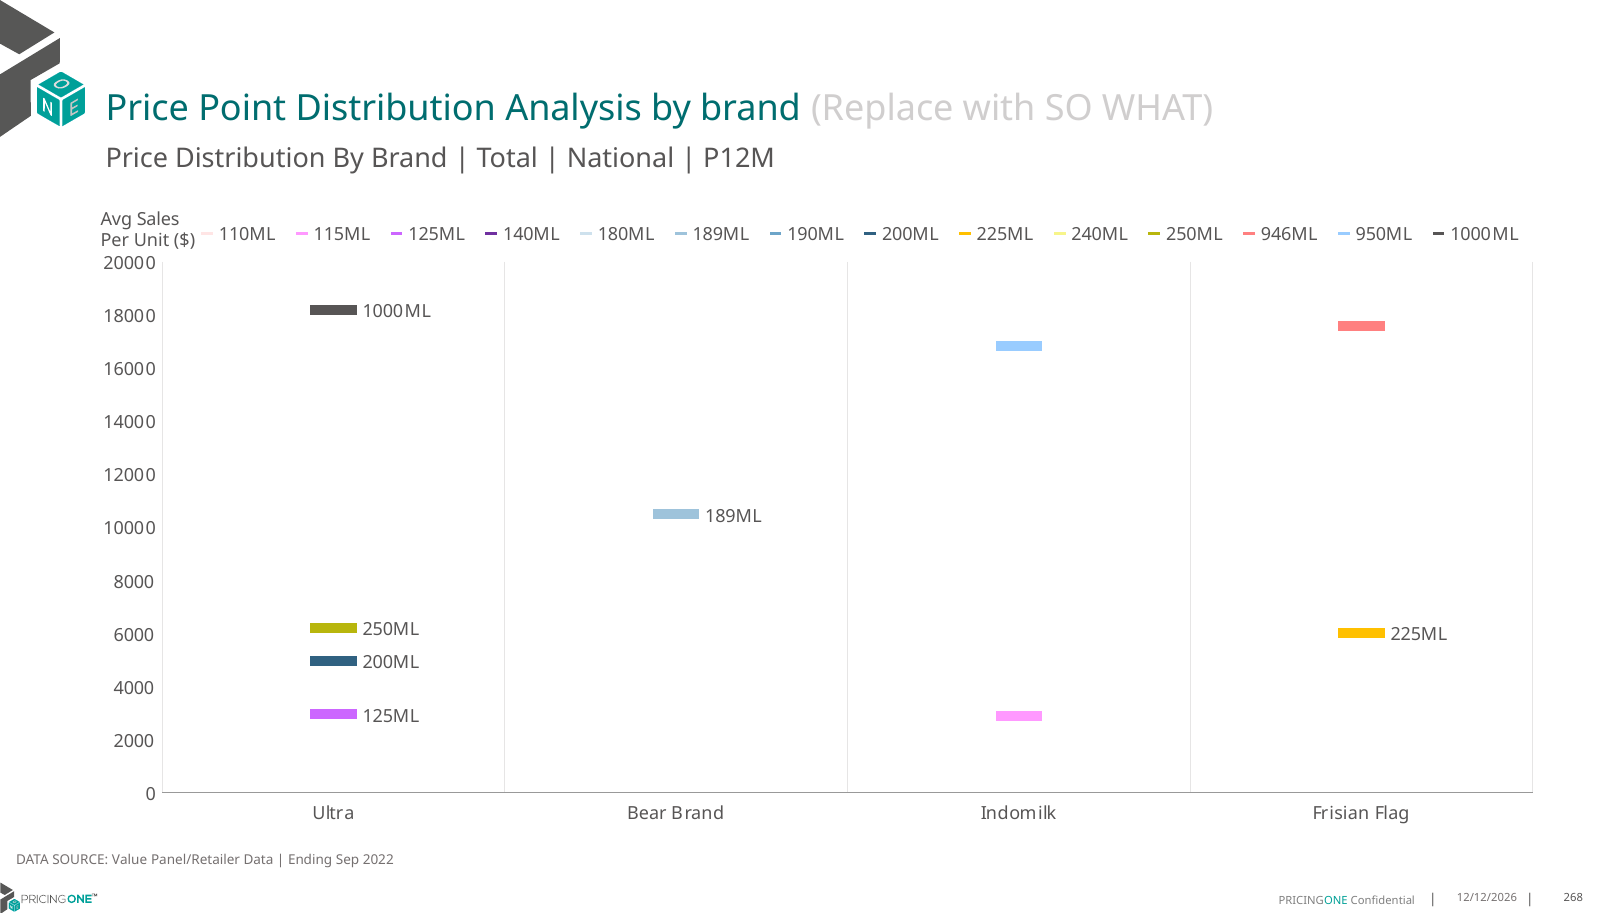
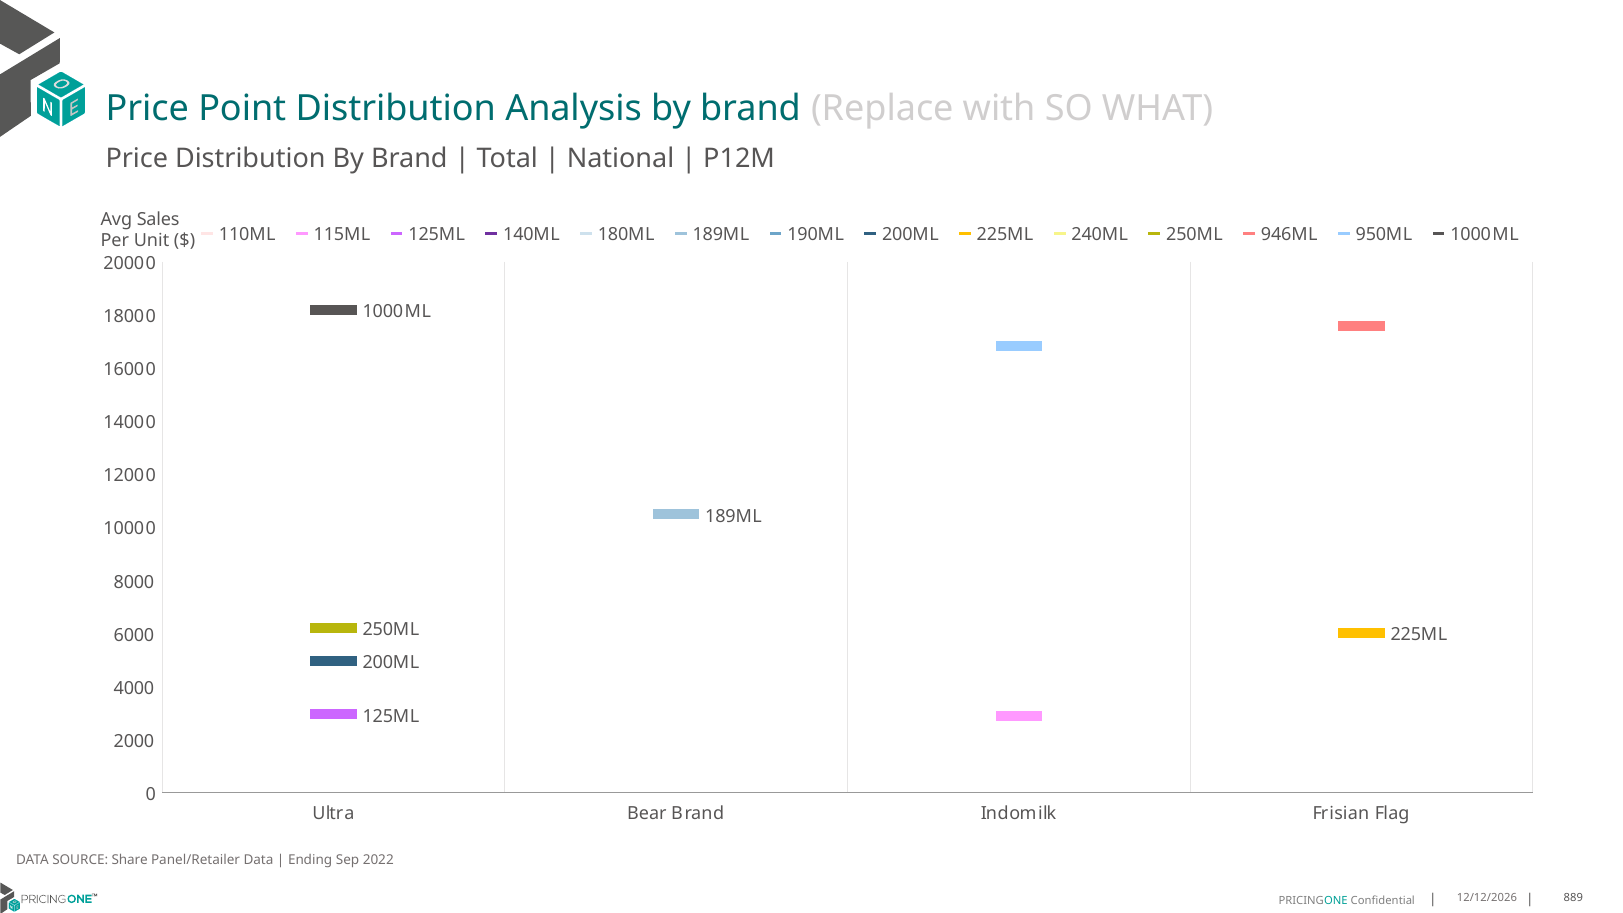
Value: Value -> Share
268: 268 -> 889
